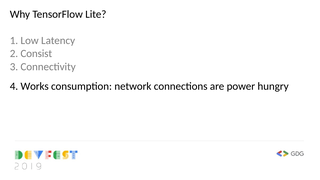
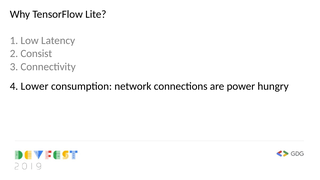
Works: Works -> Lower
